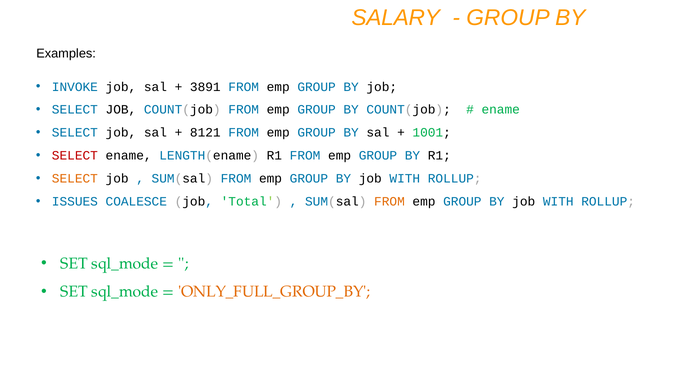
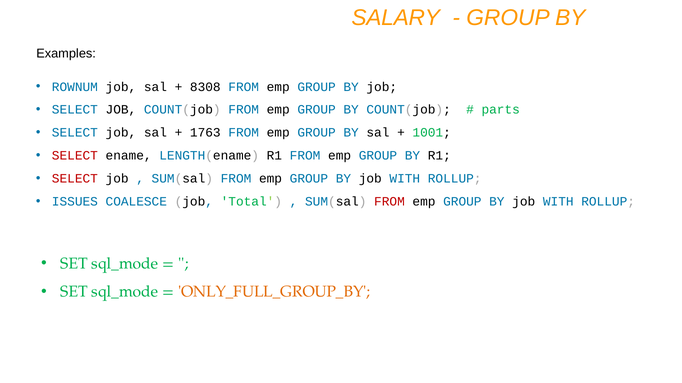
INVOKE: INVOKE -> ROWNUM
3891: 3891 -> 8308
ename at (501, 110): ename -> parts
8121: 8121 -> 1763
SELECT at (75, 179) colour: orange -> red
FROM at (389, 202) colour: orange -> red
